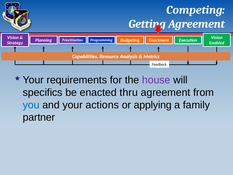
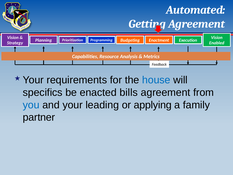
Competing: Competing -> Automated
house colour: purple -> blue
thru: thru -> bills
actions: actions -> leading
